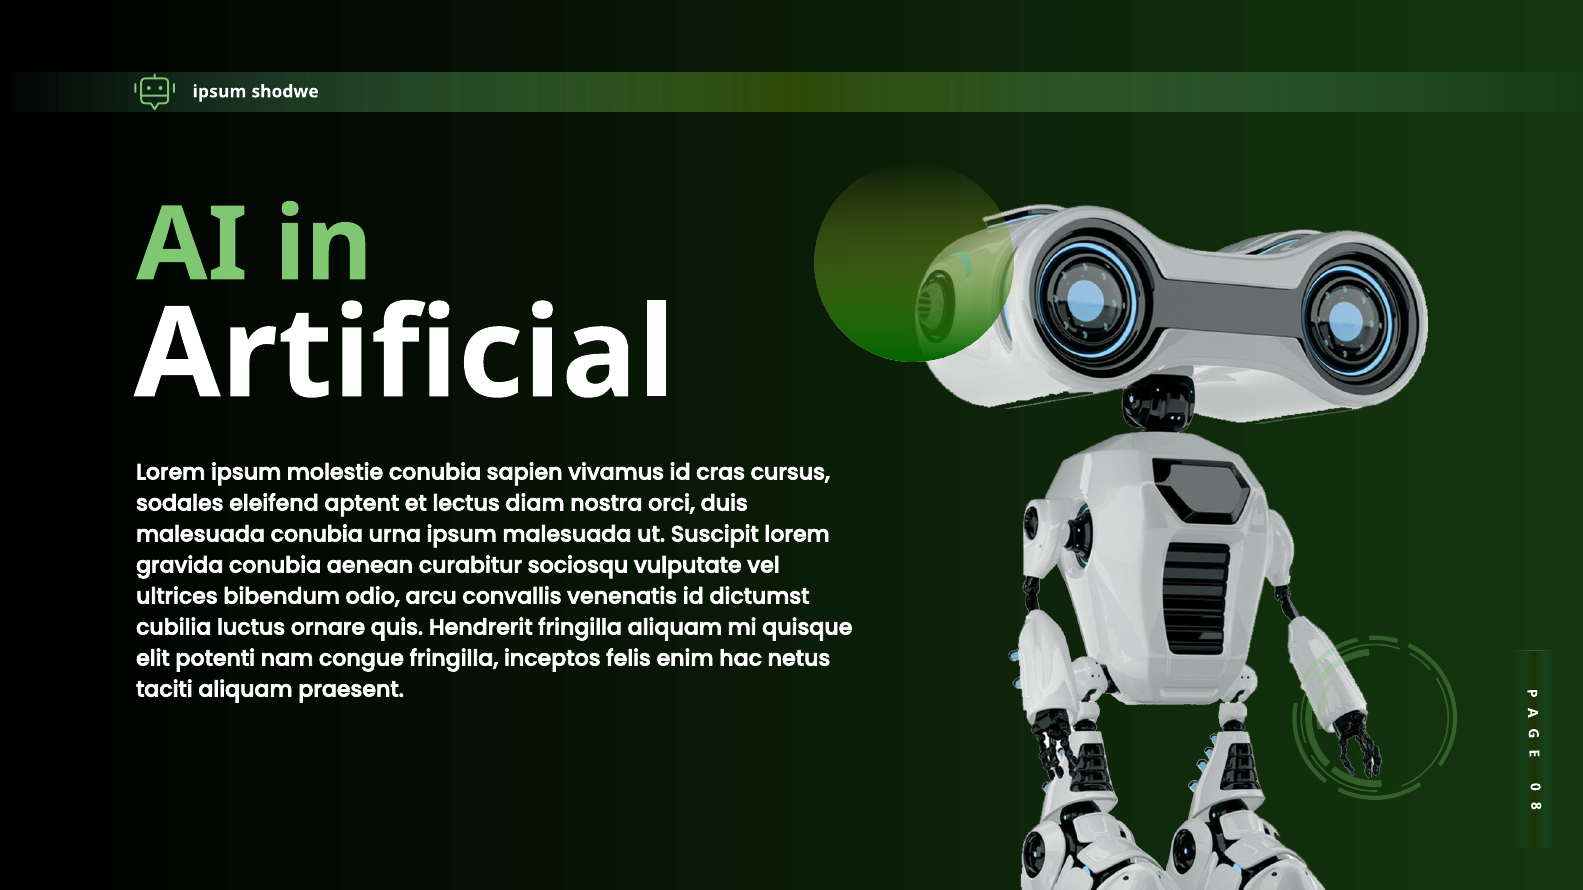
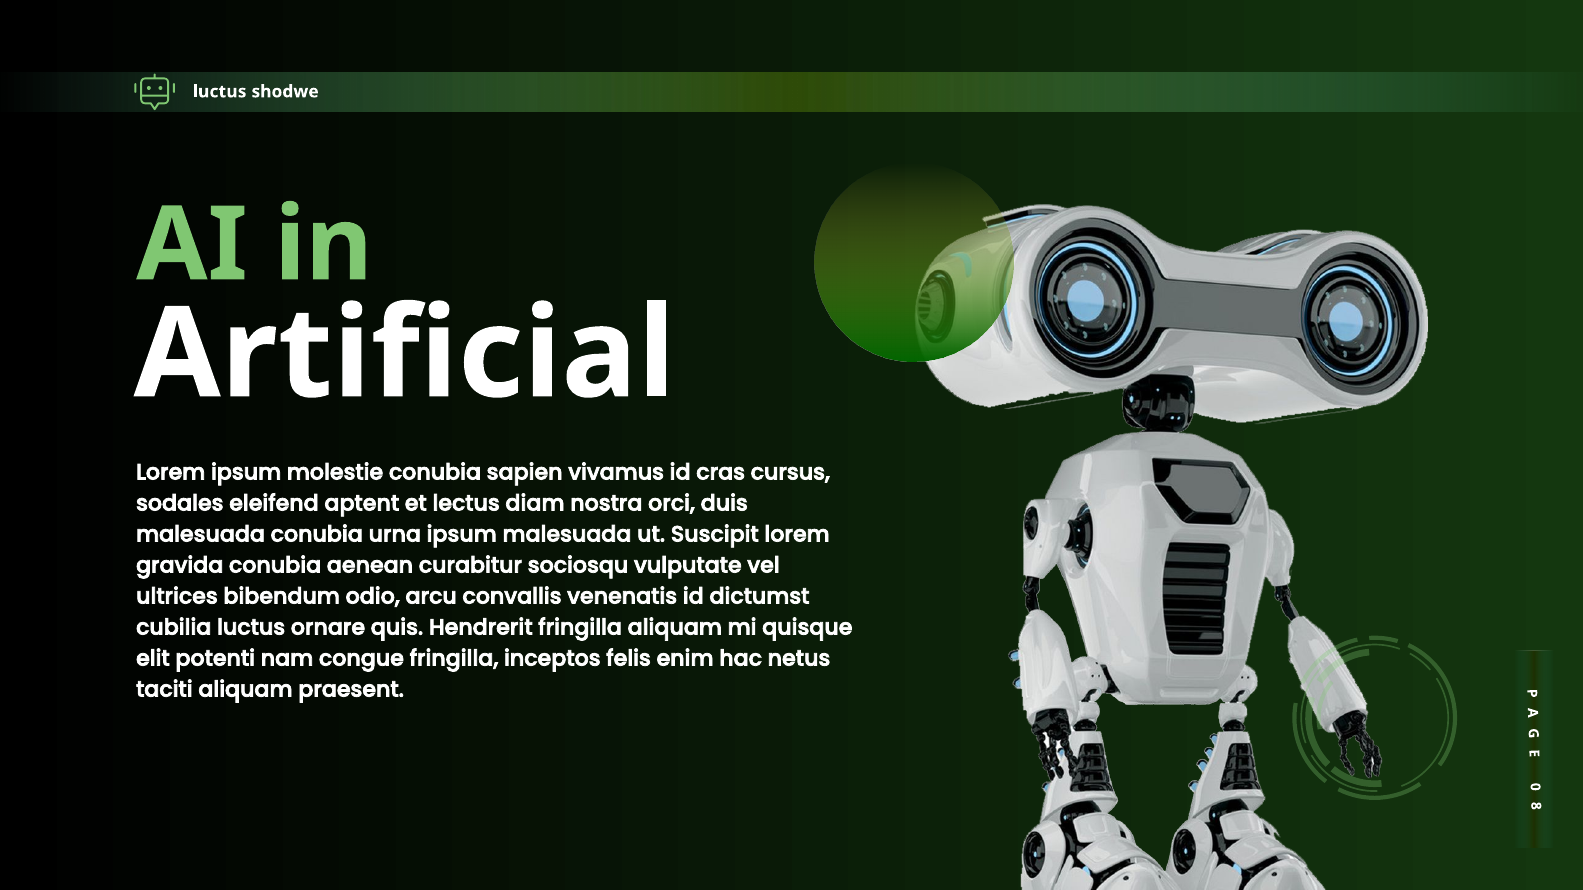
ipsum at (220, 92): ipsum -> luctus
